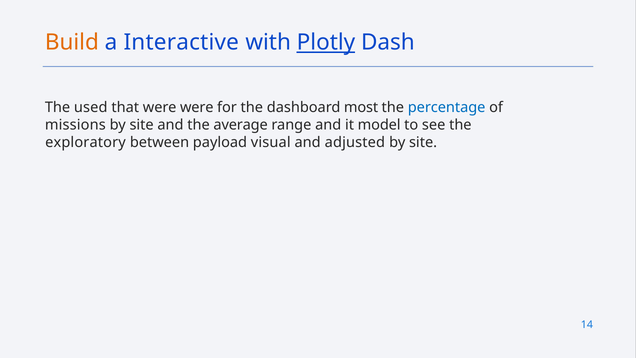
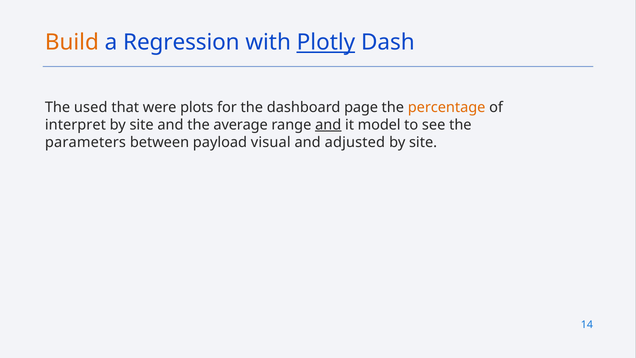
Interactive: Interactive -> Regression
were were: were -> plots
most: most -> page
percentage colour: blue -> orange
missions: missions -> interpret
and at (328, 125) underline: none -> present
exploratory: exploratory -> parameters
